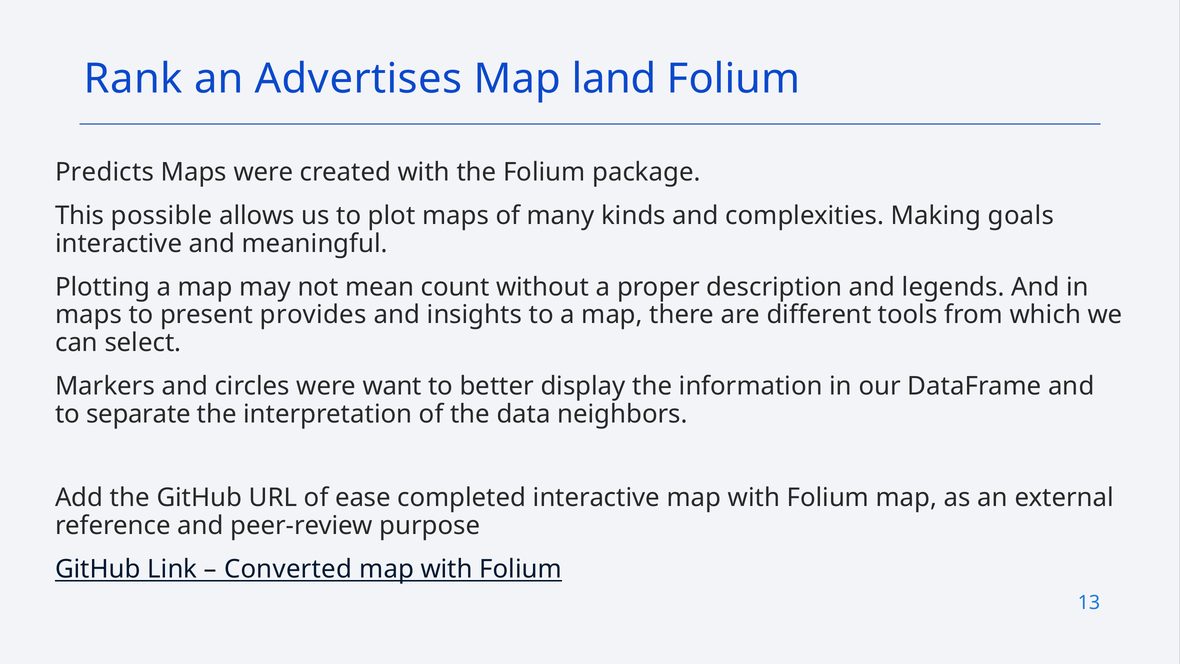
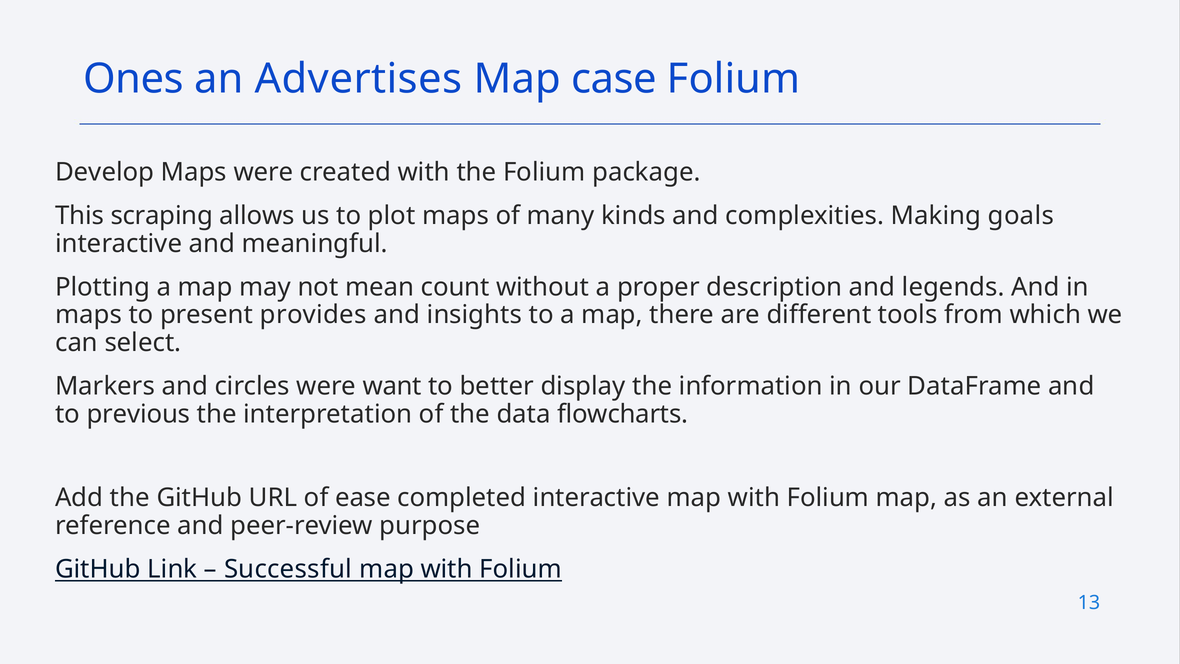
Rank: Rank -> Ones
land: land -> case
Predicts: Predicts -> Develop
possible: possible -> scraping
separate: separate -> previous
neighbors: neighbors -> flowcharts
Converted: Converted -> Successful
